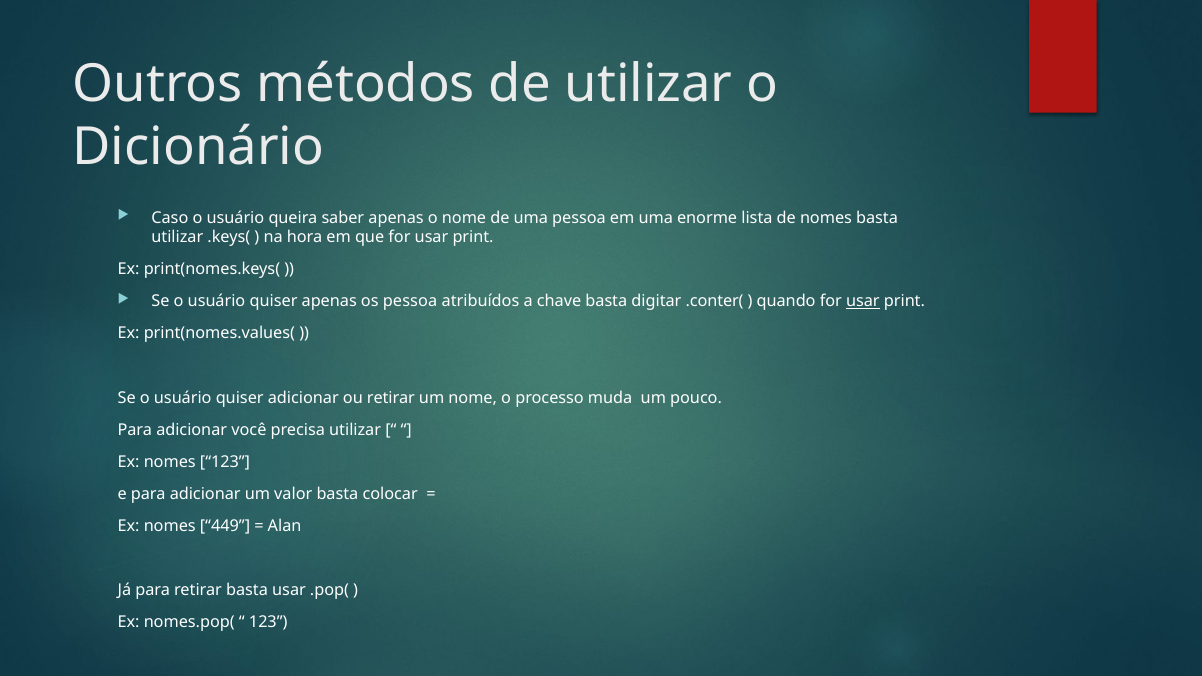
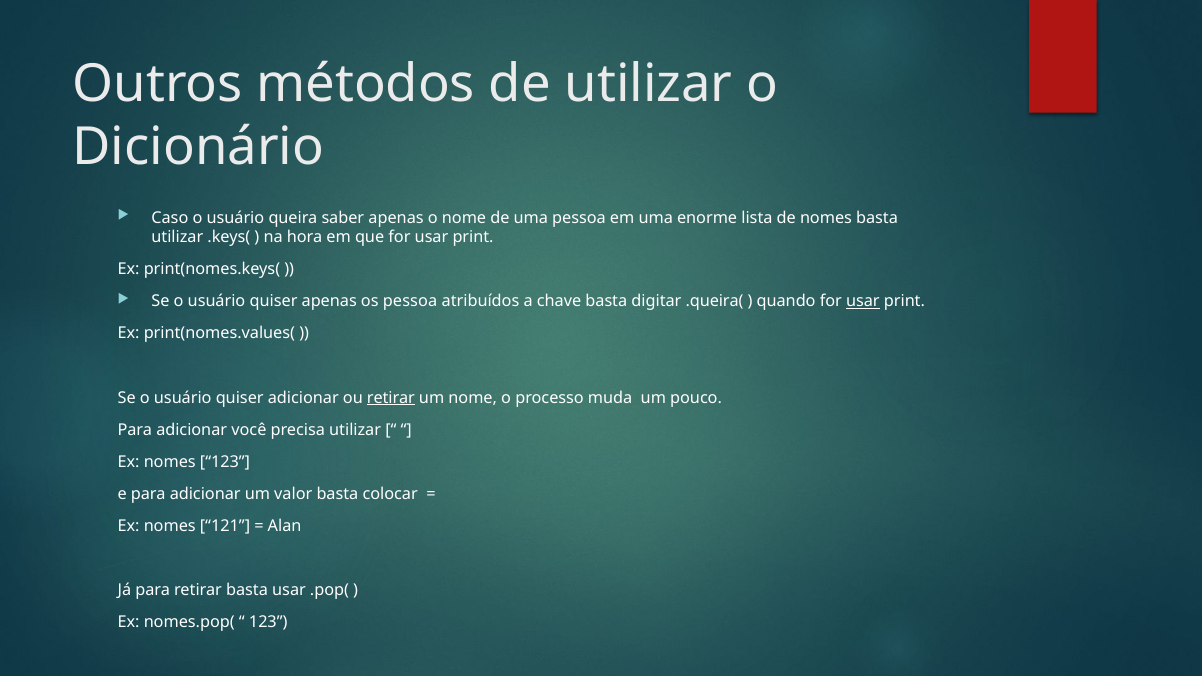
.conter(: .conter( -> .queira(
retirar at (391, 398) underline: none -> present
449: 449 -> 121
